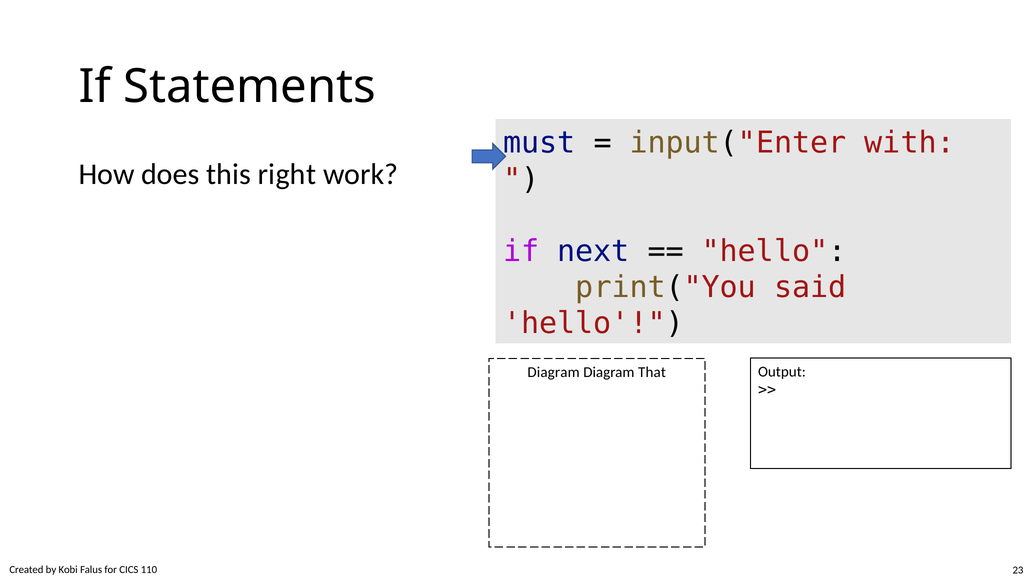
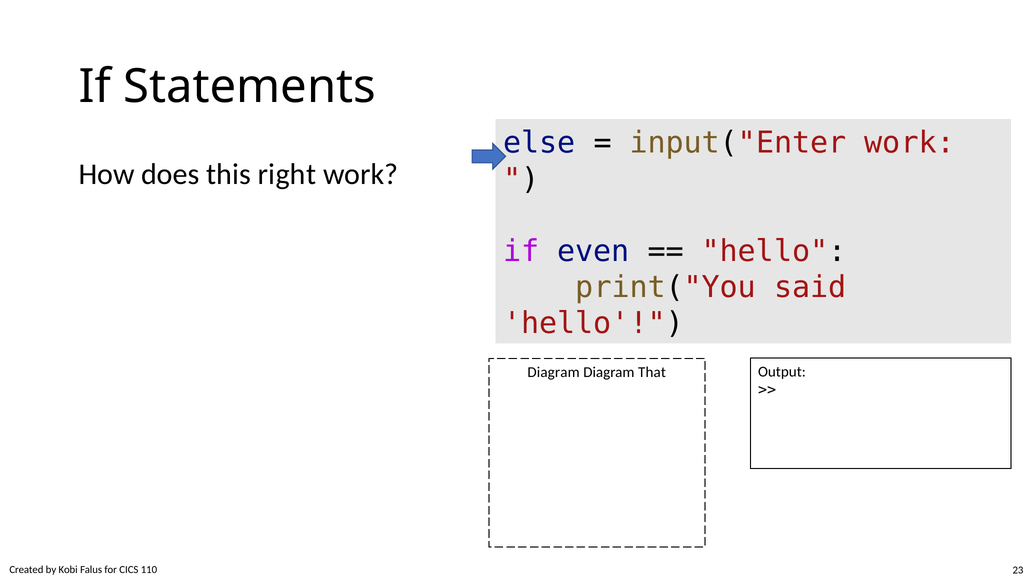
must: must -> else
input("Enter with: with -> work
next: next -> even
